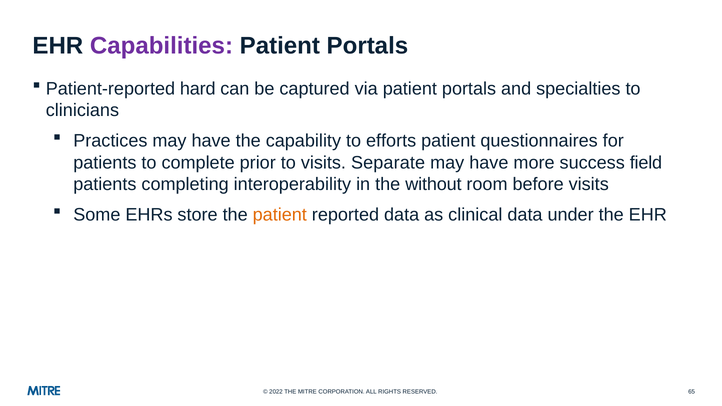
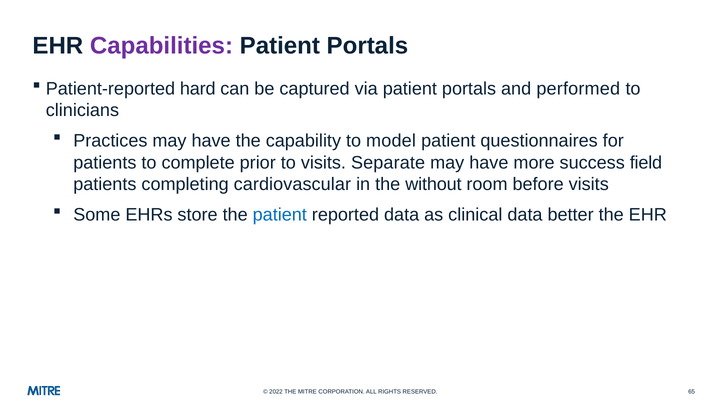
specialties: specialties -> performed
efforts: efforts -> model
interoperability: interoperability -> cardiovascular
patient at (280, 215) colour: orange -> blue
under: under -> better
